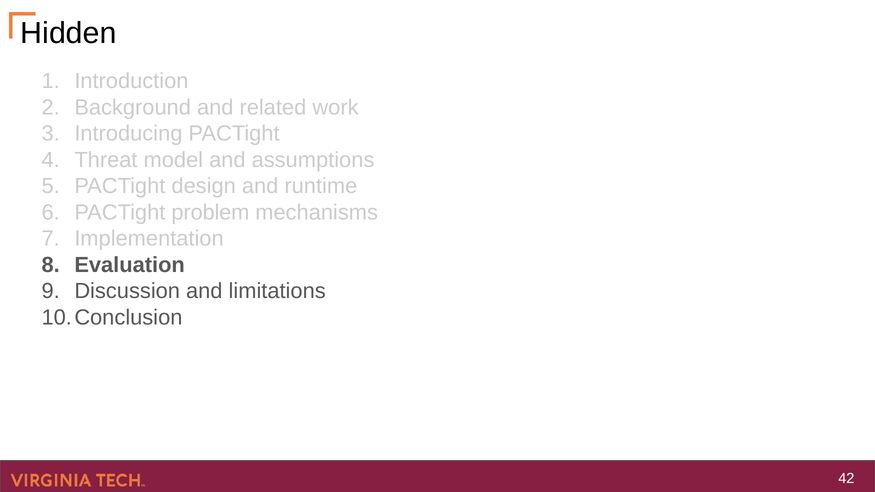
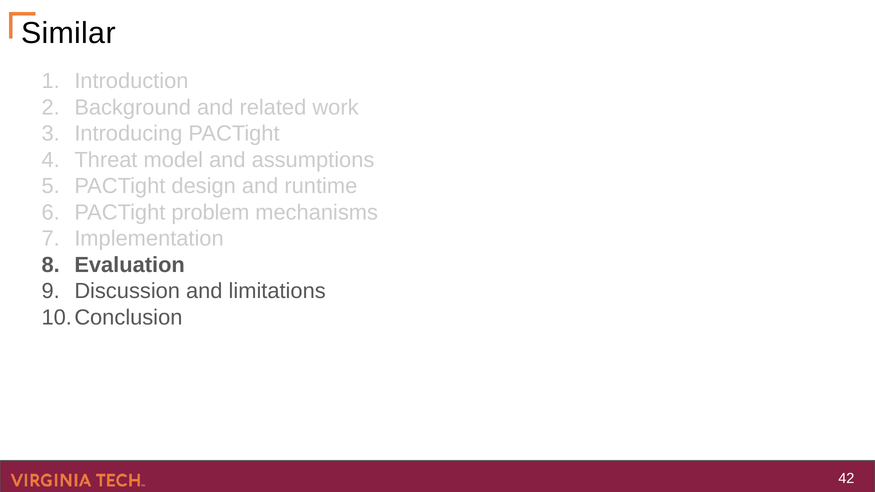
Hidden: Hidden -> Similar
